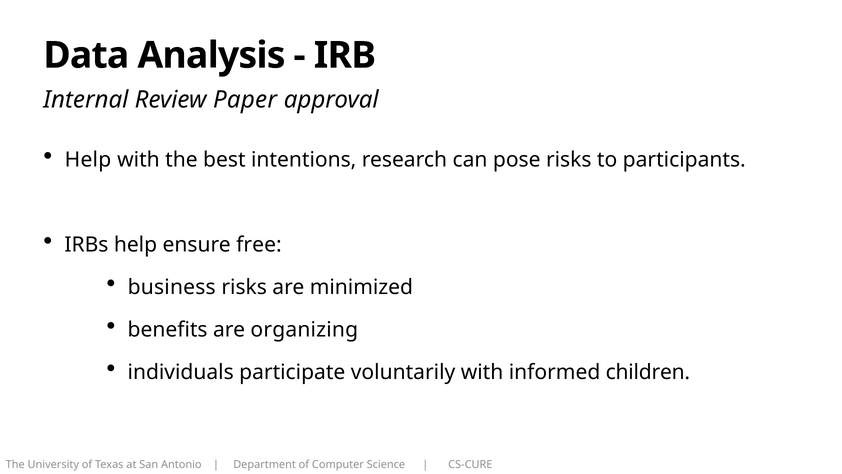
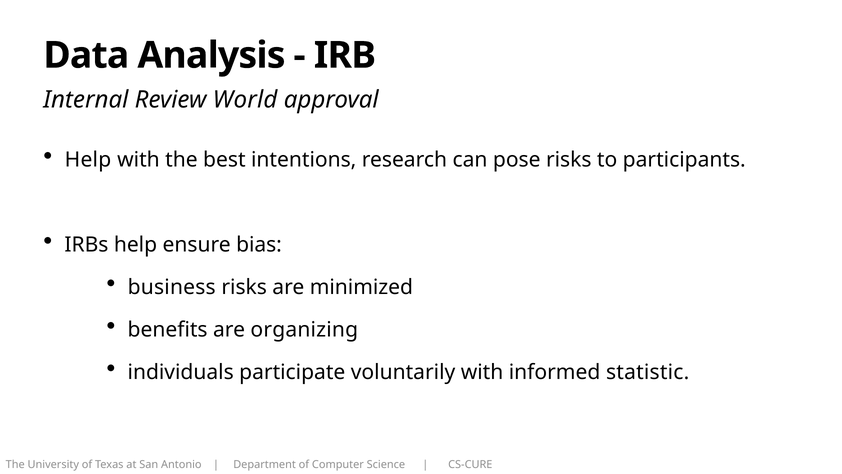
Paper: Paper -> World
free: free -> bias
children: children -> statistic
